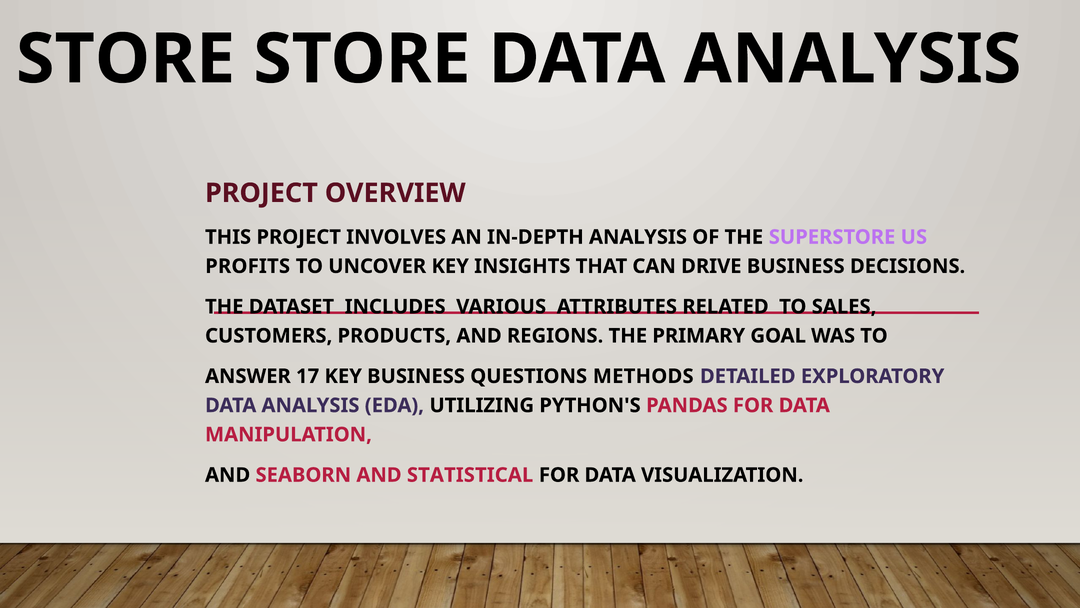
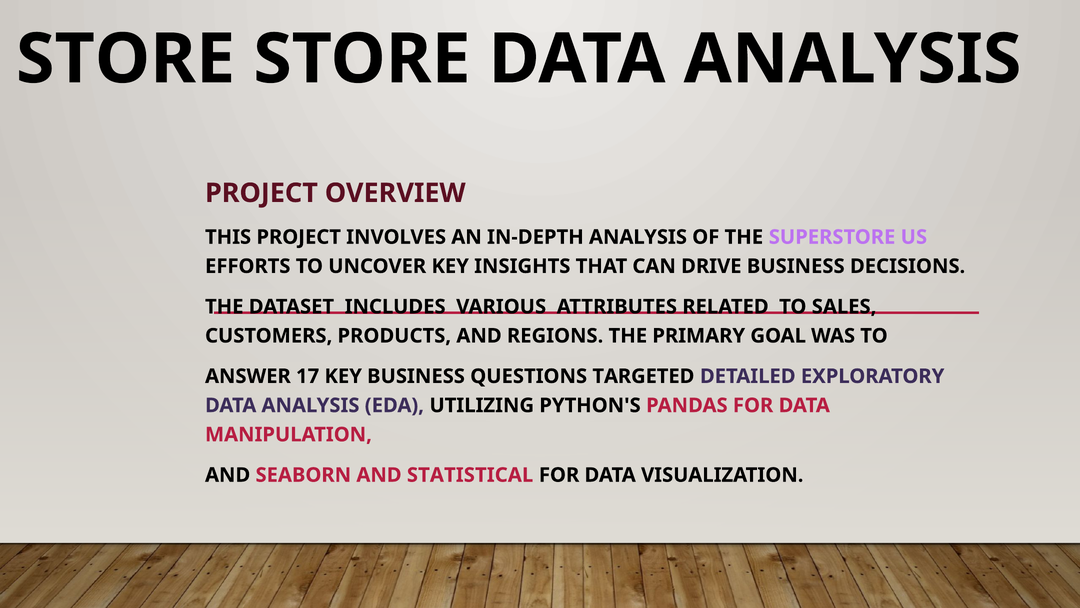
PROFITS: PROFITS -> EFFORTS
METHODS: METHODS -> TARGETED
